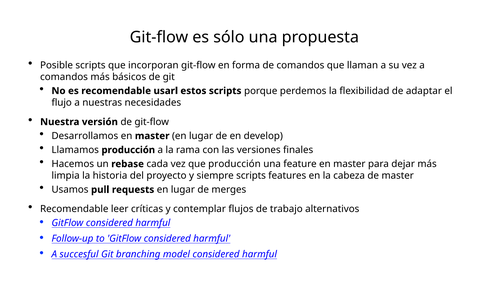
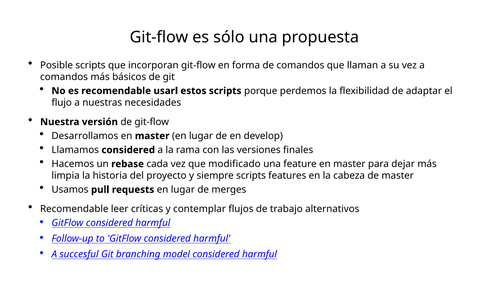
Llamamos producción: producción -> considered
que producción: producción -> modificado
